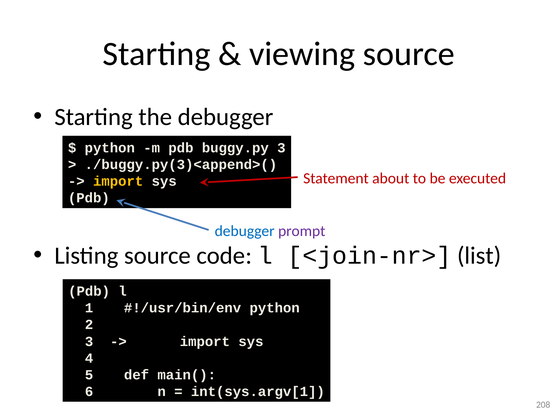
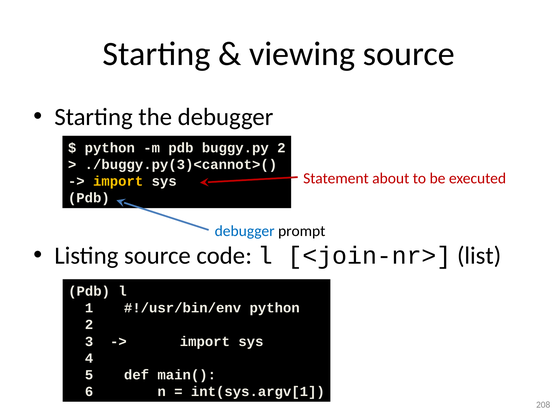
buggy.py 3: 3 -> 2
./buggy.py(3)<append>(: ./buggy.py(3)<append>( -> ./buggy.py(3)<cannot>(
prompt colour: purple -> black
